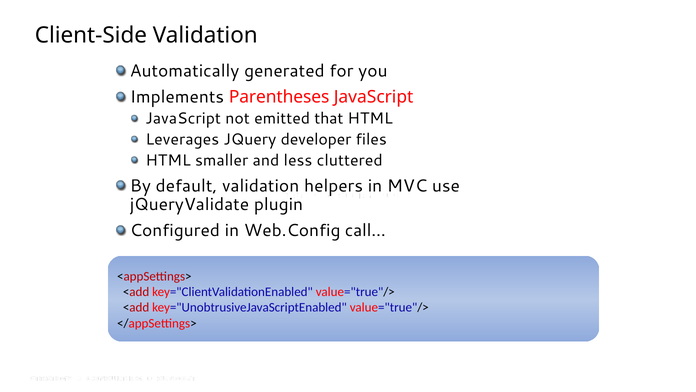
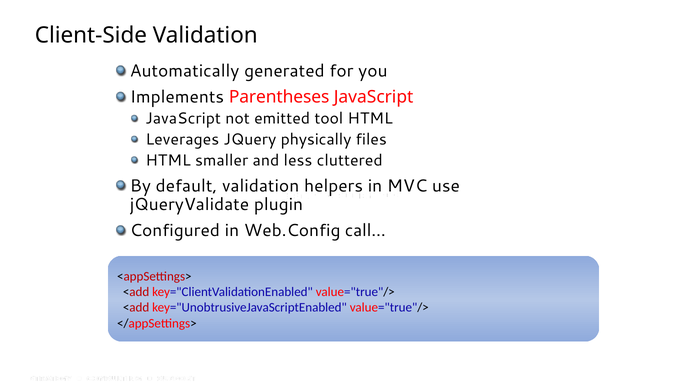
that: that -> tool
developer: developer -> physically
